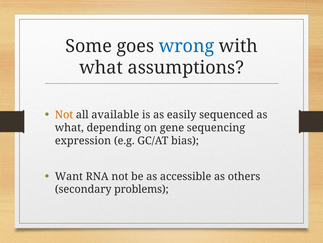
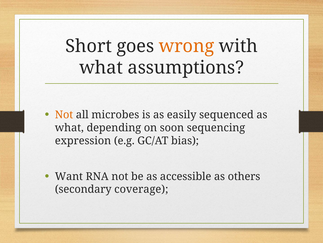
Some: Some -> Short
wrong colour: blue -> orange
available: available -> microbes
gene: gene -> soon
problems: problems -> coverage
